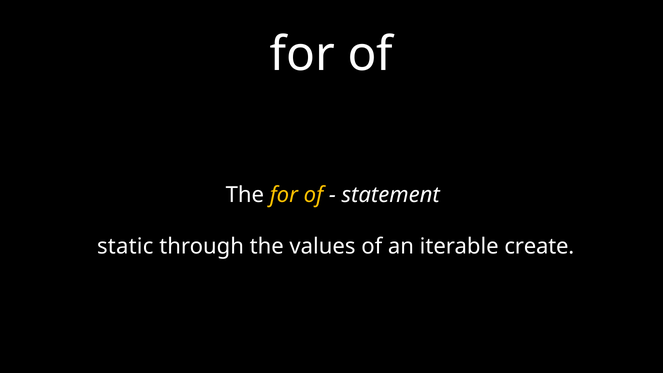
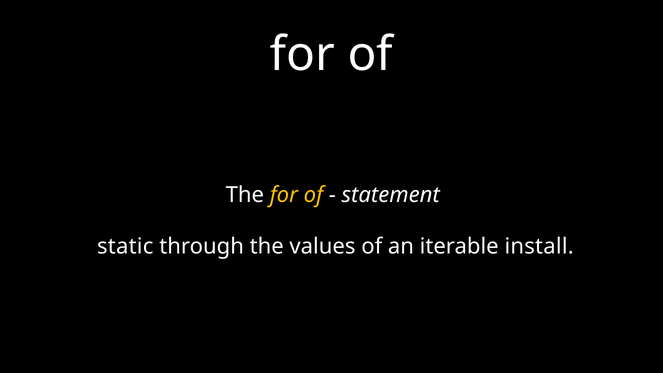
create: create -> install
